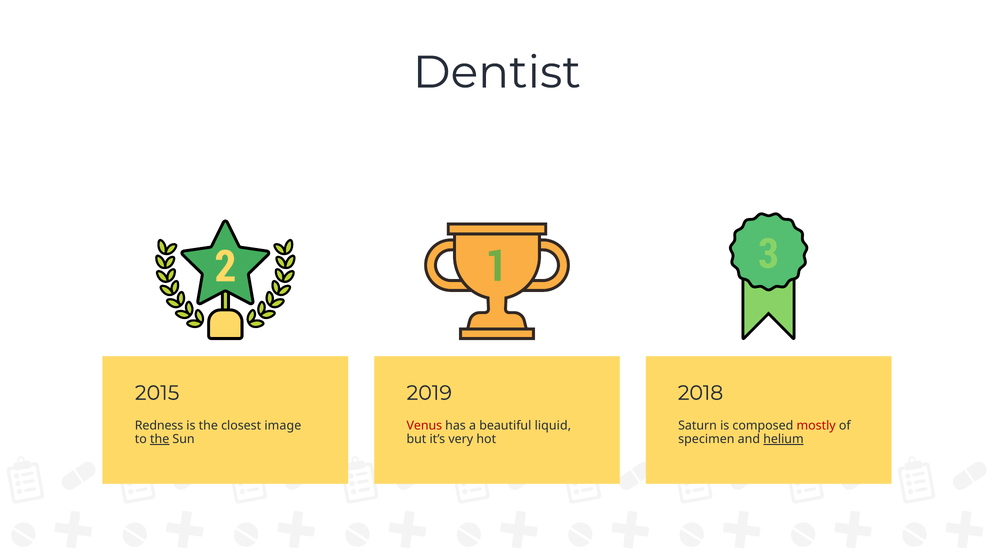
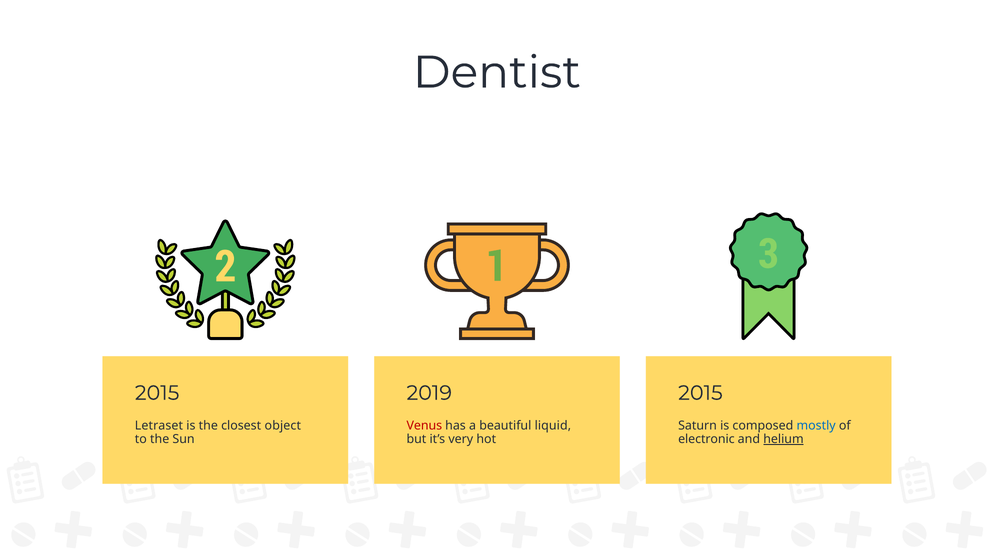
2018 at (701, 393): 2018 -> 2015
Redness: Redness -> Letraset
image: image -> object
mostly colour: red -> blue
the at (160, 439) underline: present -> none
specimen: specimen -> electronic
